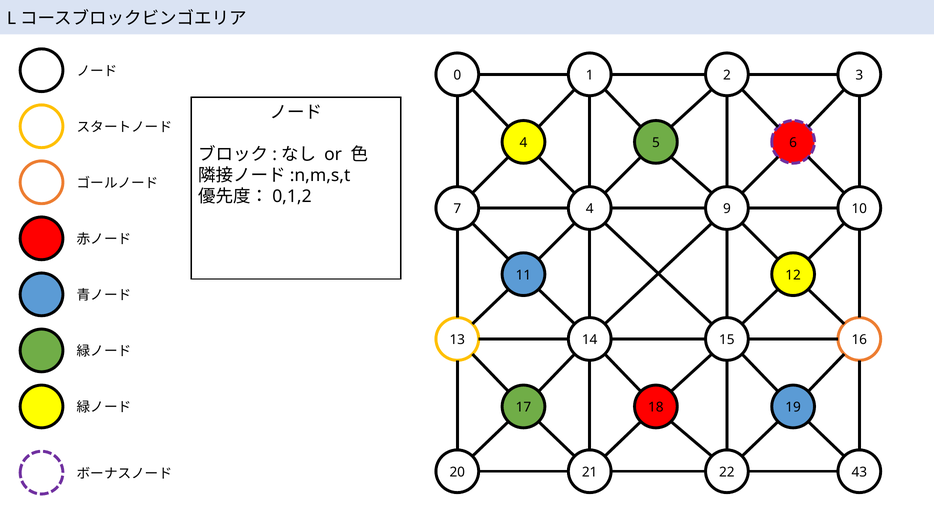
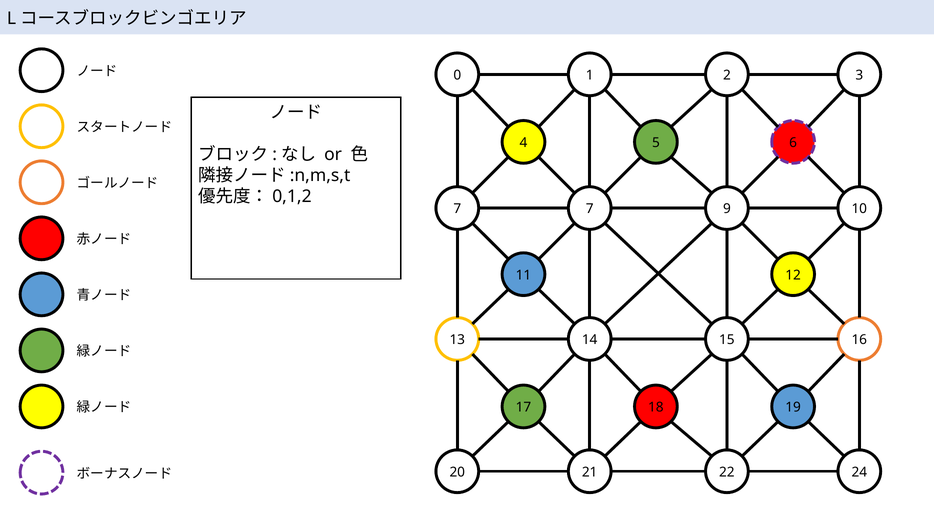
7 4: 4 -> 7
43: 43 -> 24
